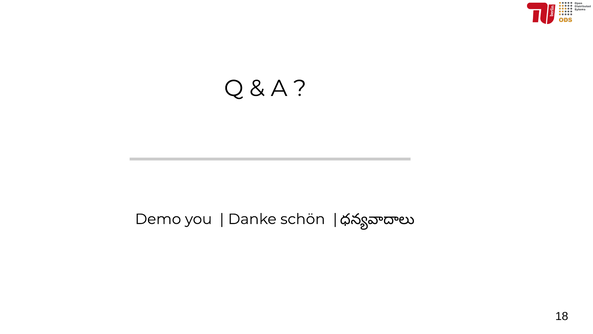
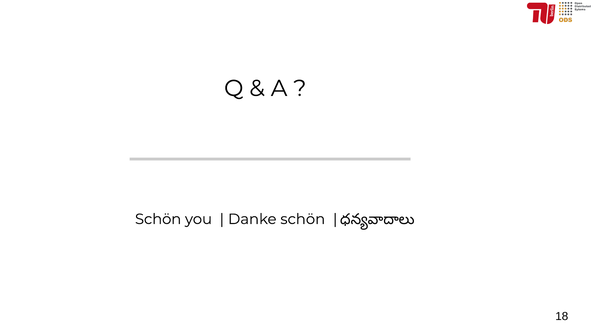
Demo at (158, 219): Demo -> Schön
